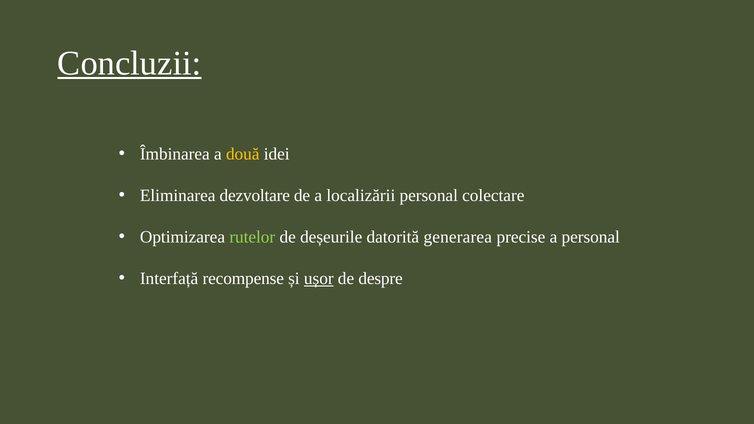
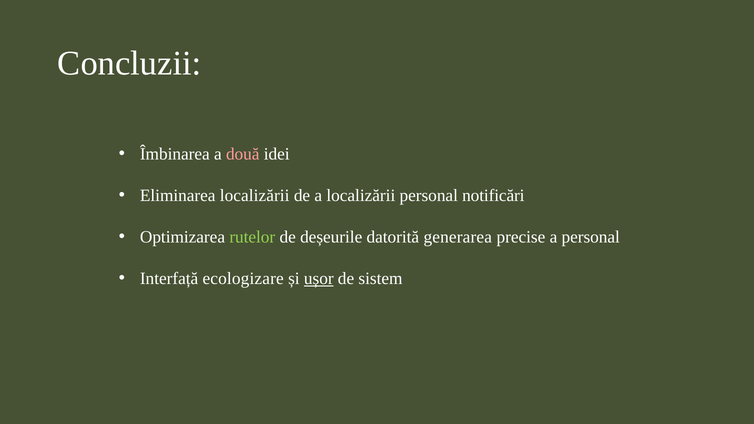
Concluzii underline: present -> none
două colour: yellow -> pink
Eliminarea dezvoltare: dezvoltare -> localizării
colectare: colectare -> notificări
recompense: recompense -> ecologizare
despre: despre -> sistem
